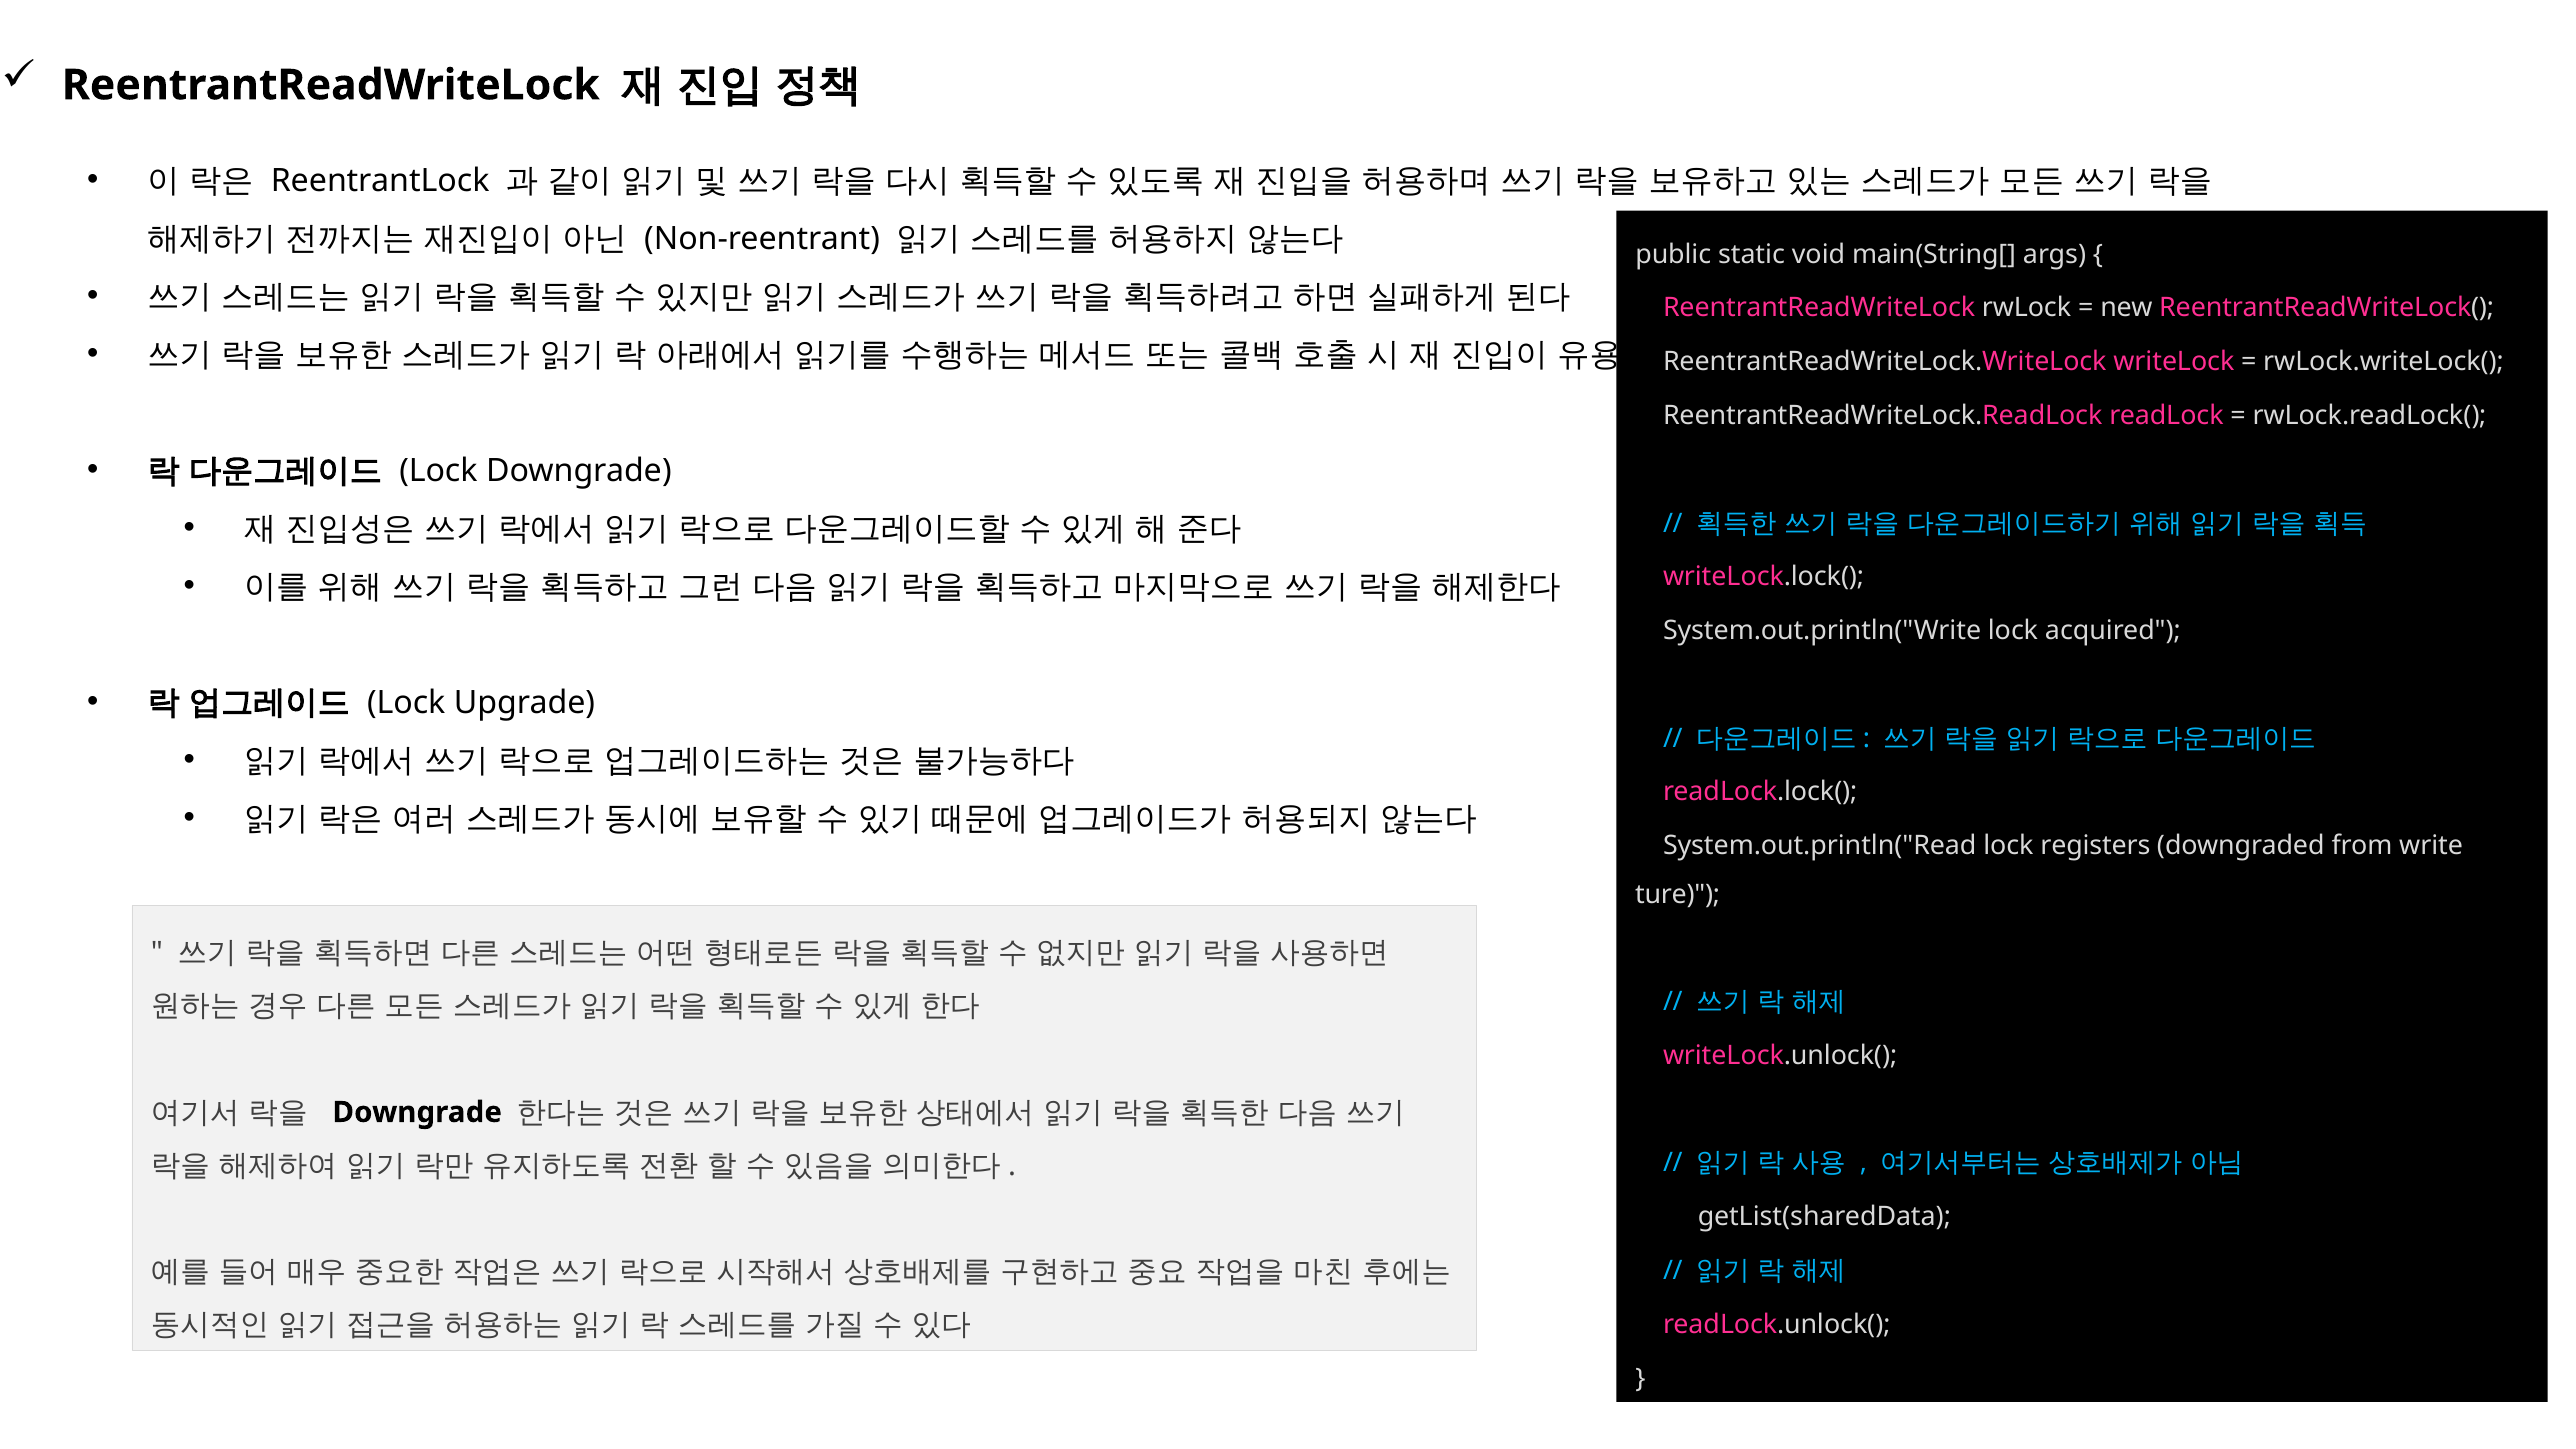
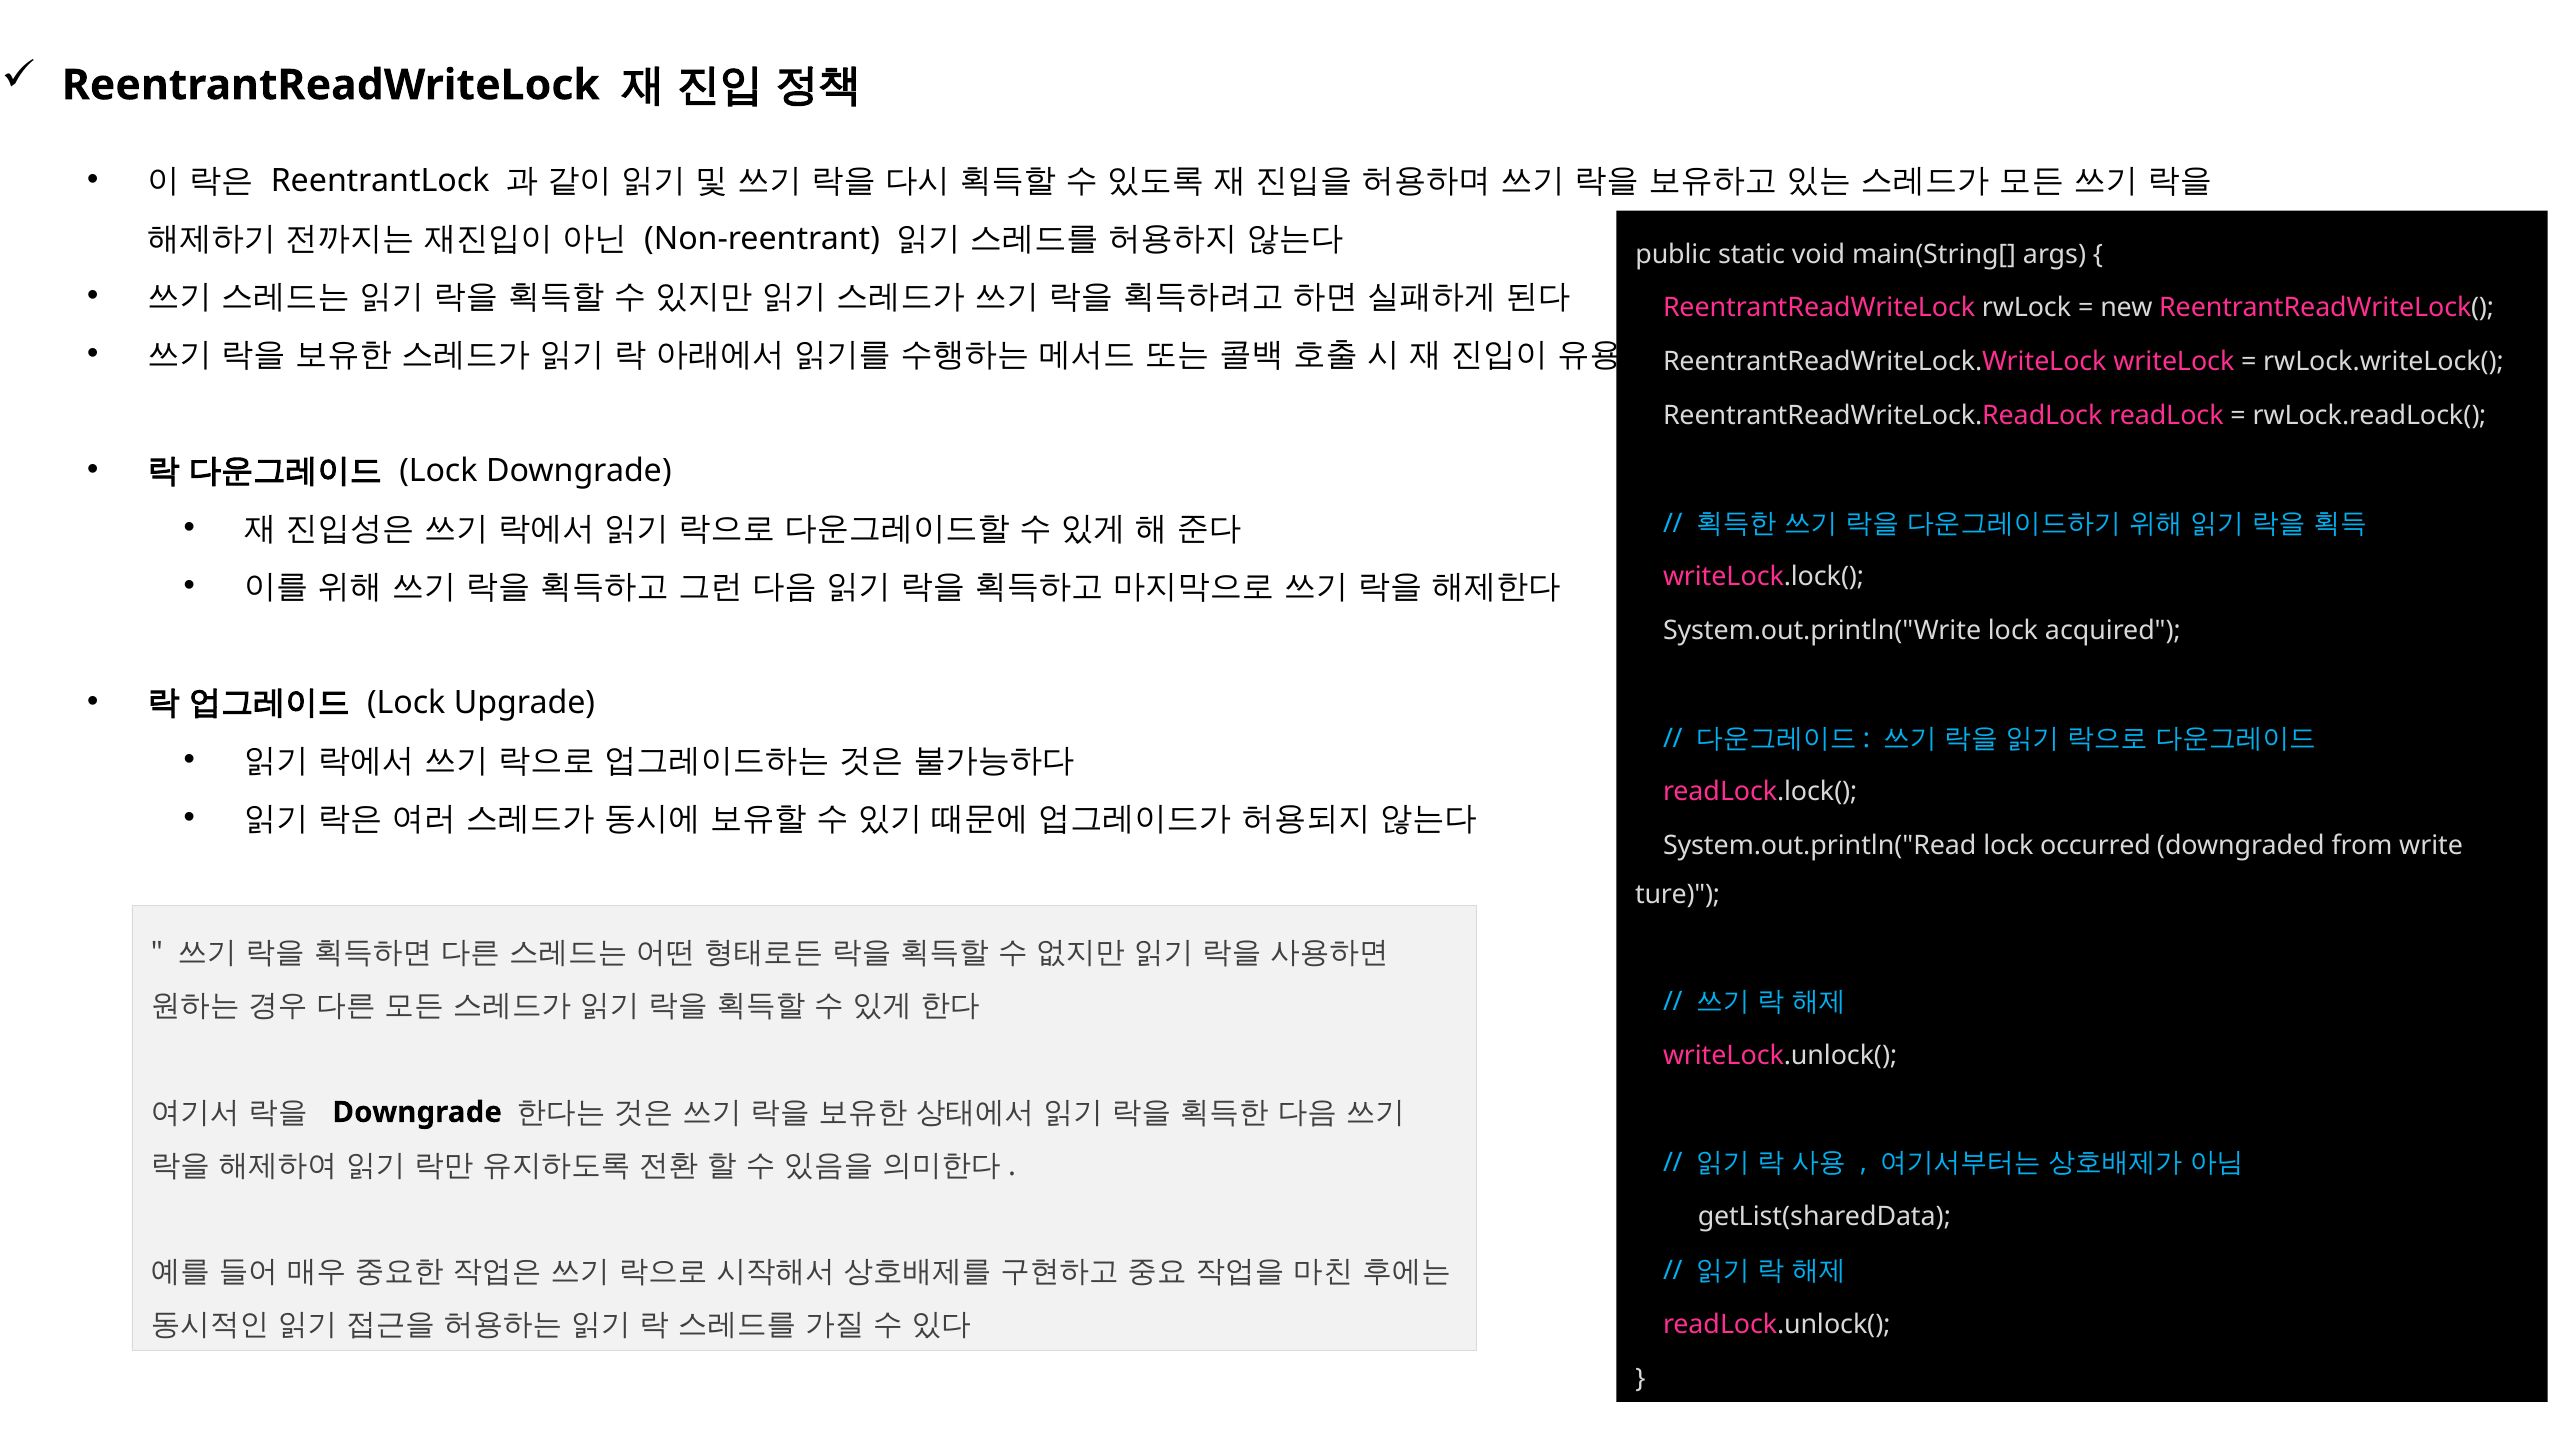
registers: registers -> occurred
